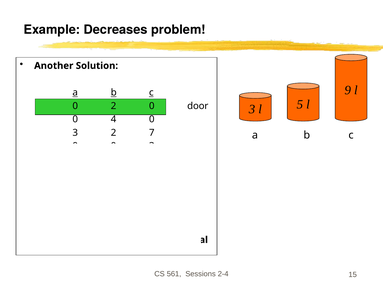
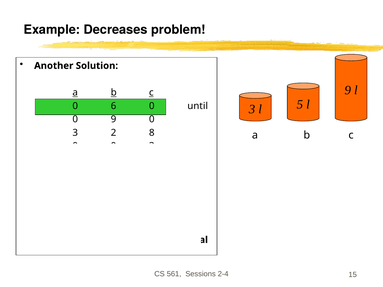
2 at (113, 106): 2 -> 6
door: door -> until
0 4: 4 -> 9
2 7: 7 -> 8
